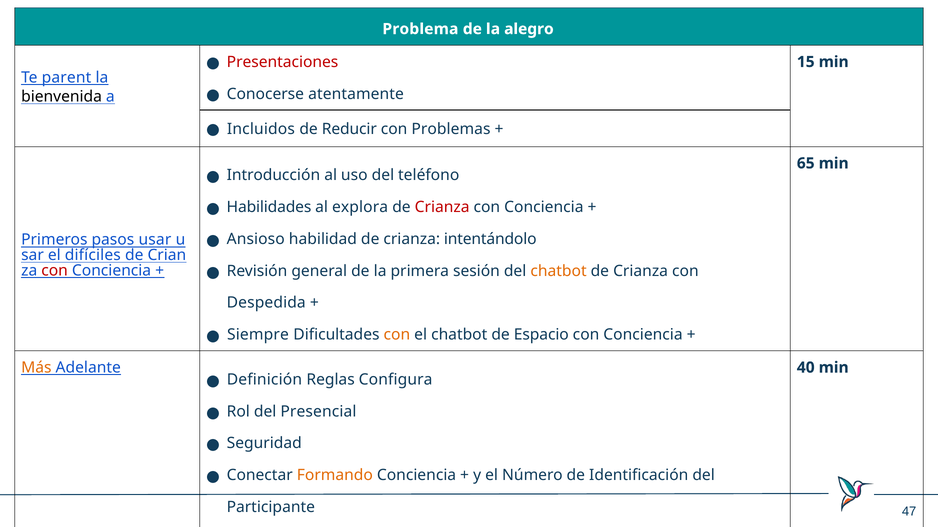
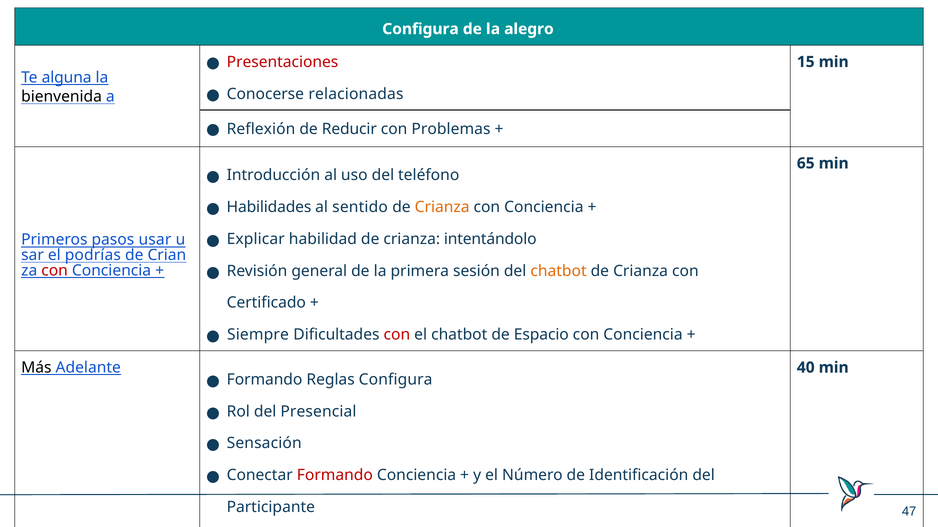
Problema at (420, 29): Problema -> Configura
parent: parent -> alguna
atentamente: atentamente -> relacionadas
Incluidos: Incluidos -> Reflexión
explora: explora -> sentido
Crianza at (442, 207) colour: red -> orange
Ansioso: Ansioso -> Explicar
difíciles: difíciles -> podrías
Despedida: Despedida -> Certificado
con at (397, 335) colour: orange -> red
Más colour: orange -> black
Definición at (264, 380): Definición -> Formando
Seguridad: Seguridad -> Sensación
Formando at (335, 476) colour: orange -> red
